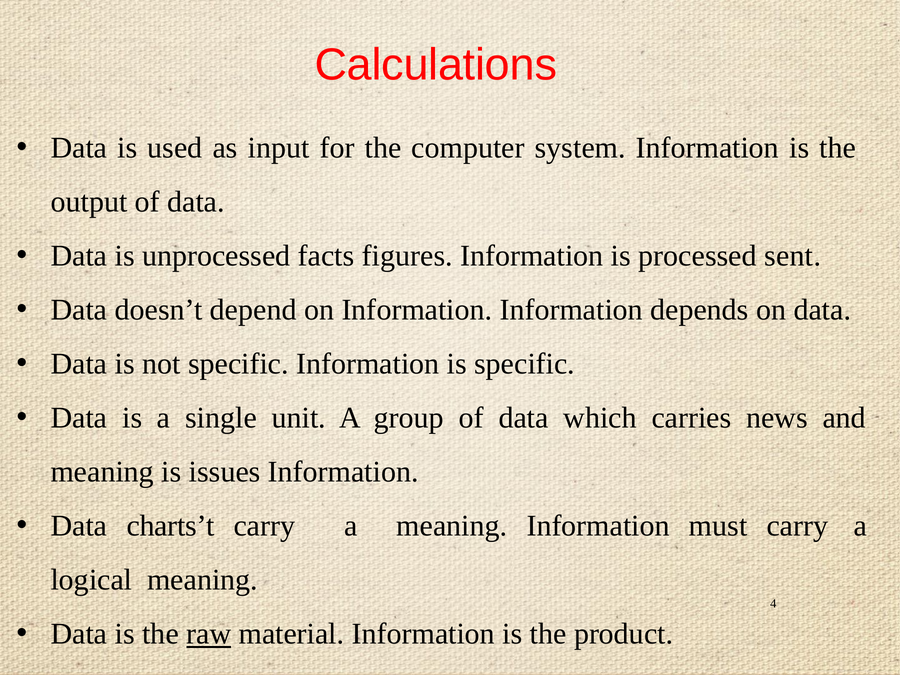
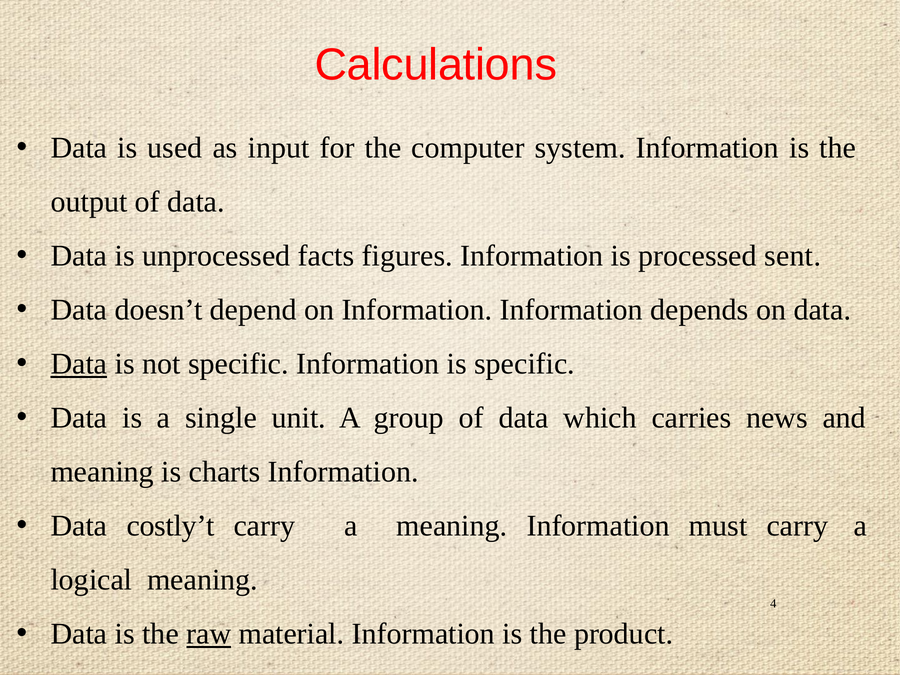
Data at (79, 364) underline: none -> present
issues: issues -> charts
charts’t: charts’t -> costly’t
